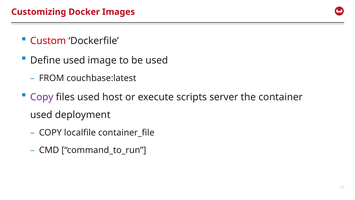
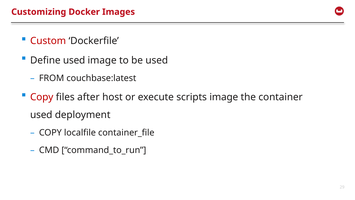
Copy at (42, 97) colour: purple -> red
files used: used -> after
scripts server: server -> image
